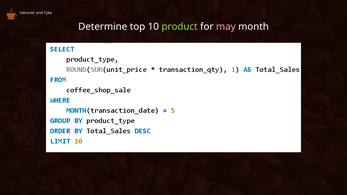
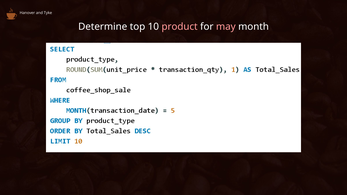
product colour: light green -> pink
